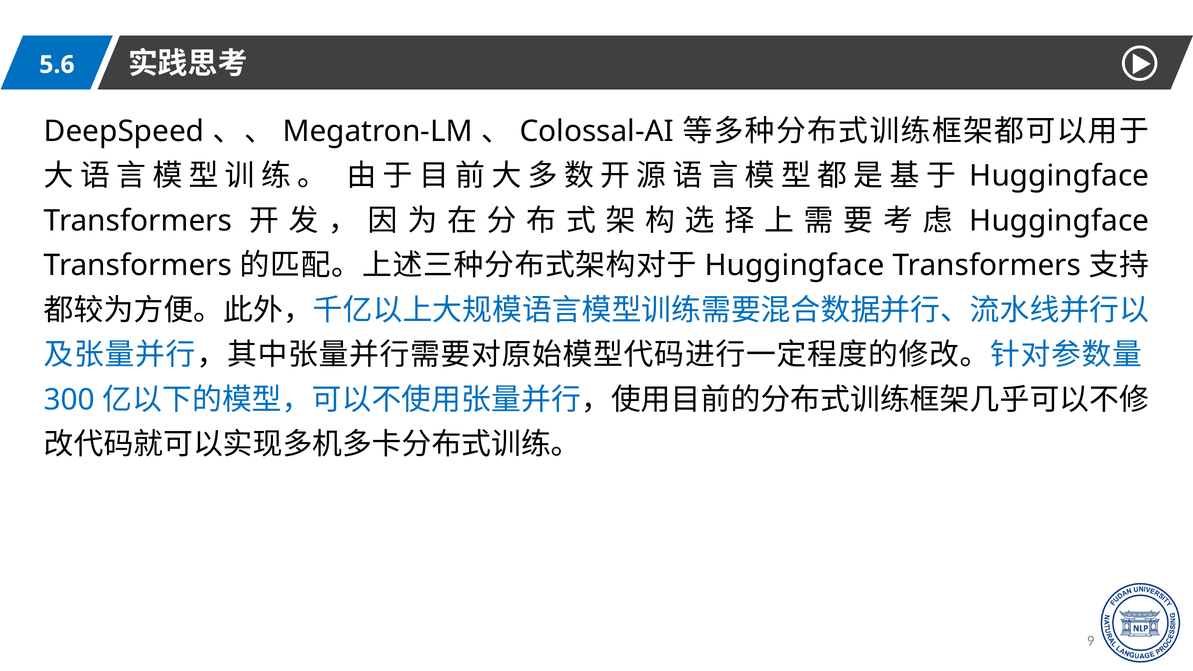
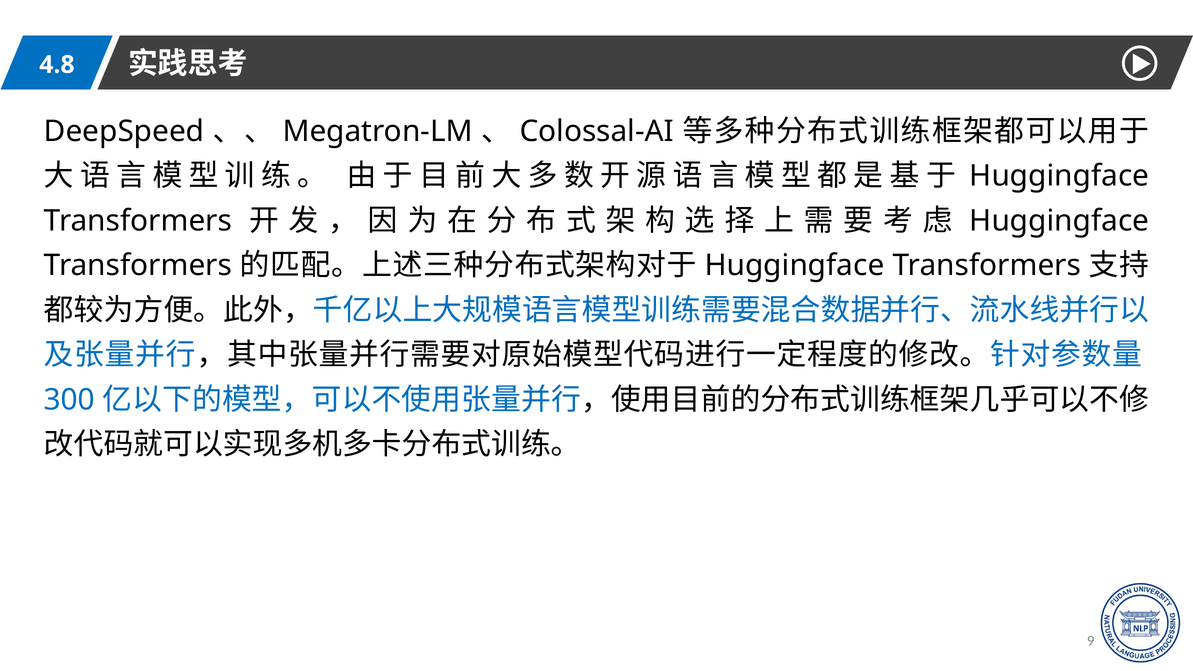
5.6: 5.6 -> 4.8
